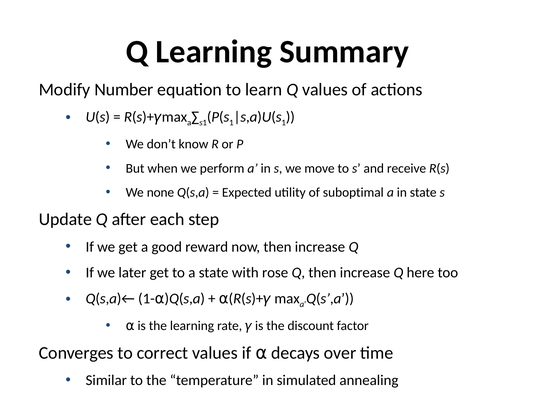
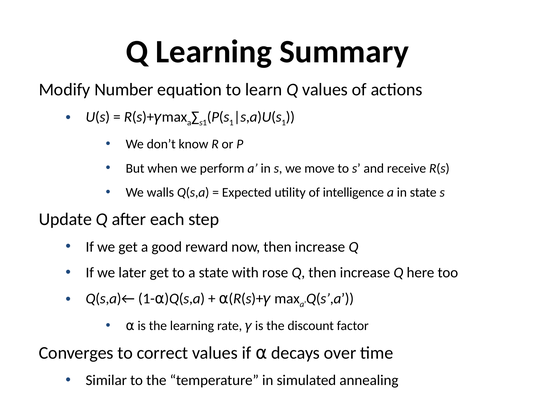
none: none -> walls
suboptimal: suboptimal -> intelligence
